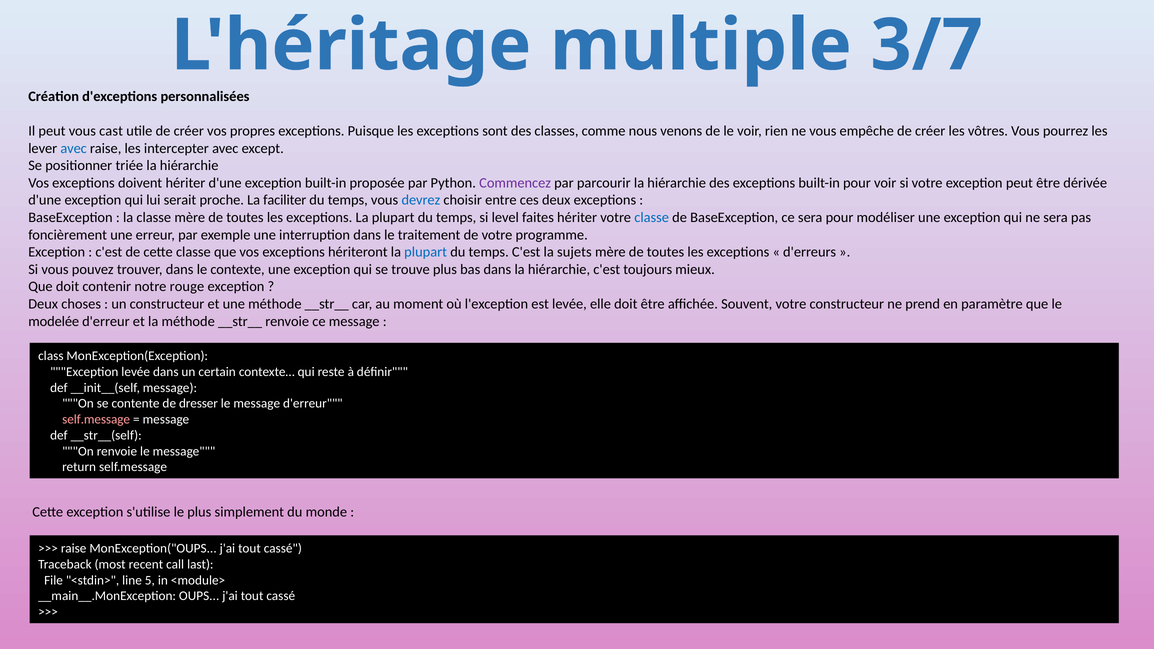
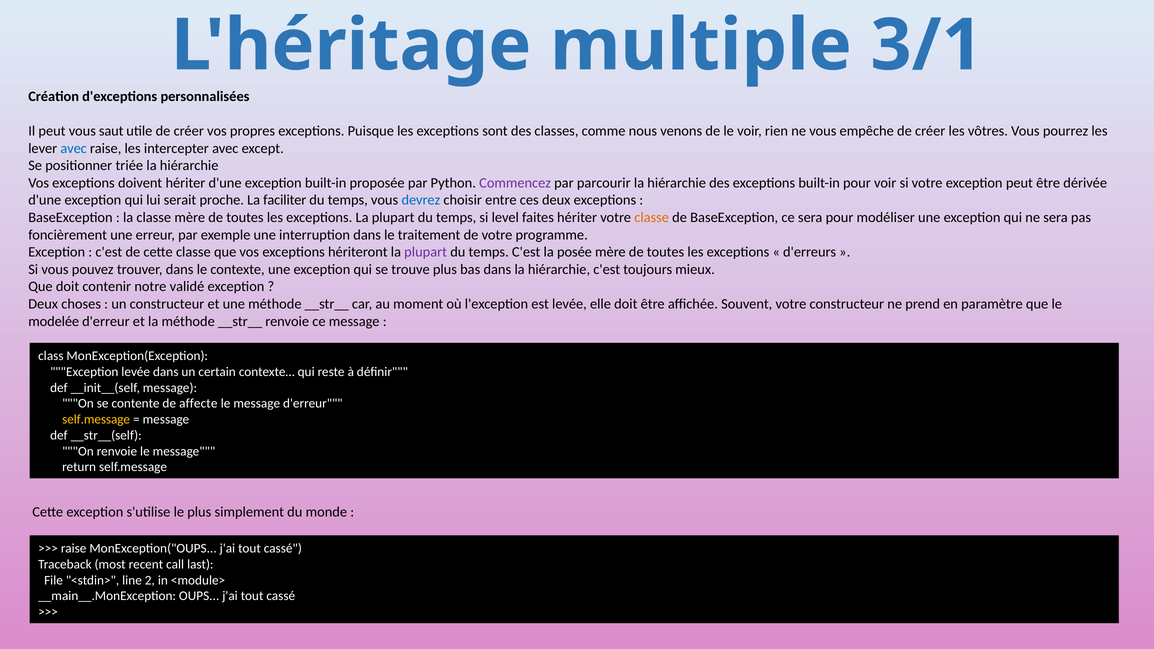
3/7: 3/7 -> 3/1
cast: cast -> saut
classe at (652, 218) colour: blue -> orange
plupart at (426, 252) colour: blue -> purple
sujets: sujets -> posée
rouge: rouge -> validé
dresser: dresser -> affecte
self.message at (96, 420) colour: pink -> yellow
5: 5 -> 2
